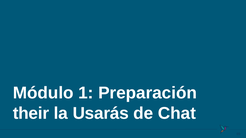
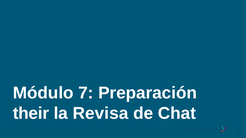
1: 1 -> 7
Usarás: Usarás -> Revisa
